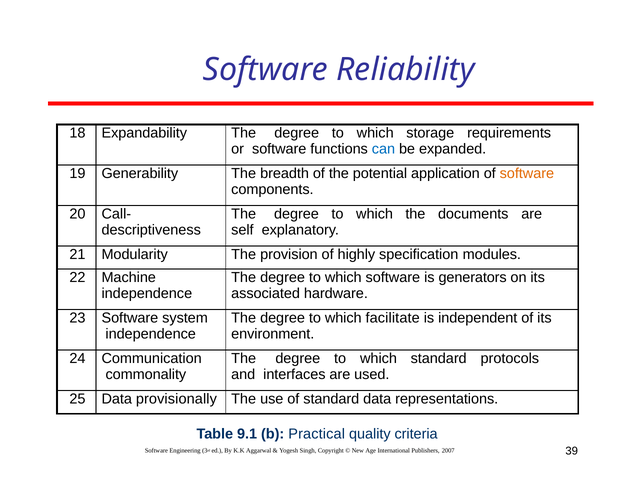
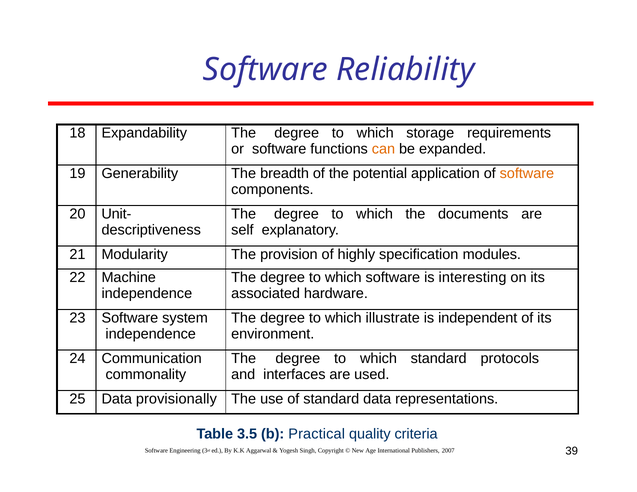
can colour: blue -> orange
Call-: Call- -> Unit-
generators: generators -> interesting
facilitate: facilitate -> illustrate
9.1: 9.1 -> 3.5
